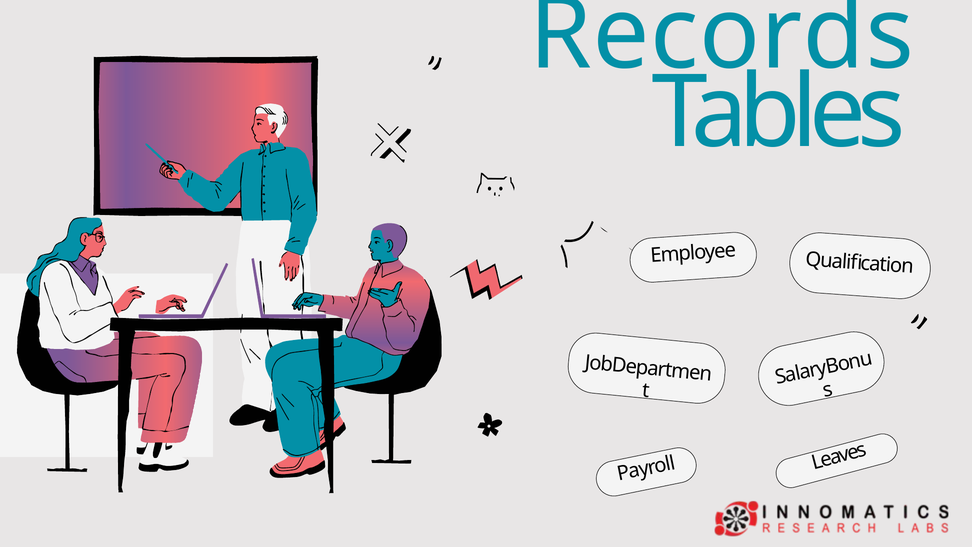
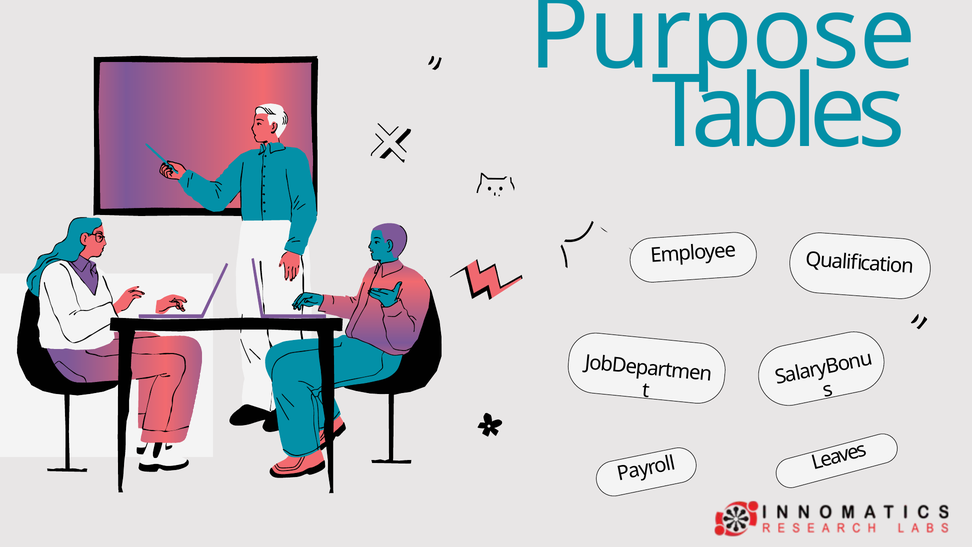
Records: Records -> Purpose
